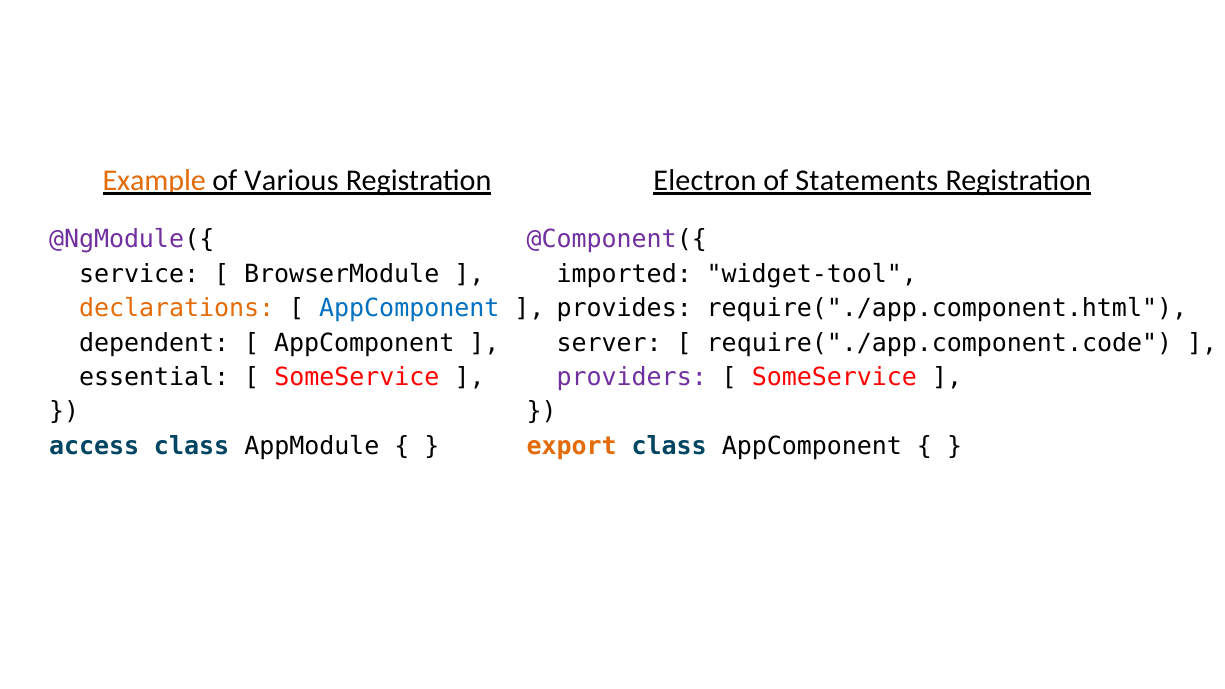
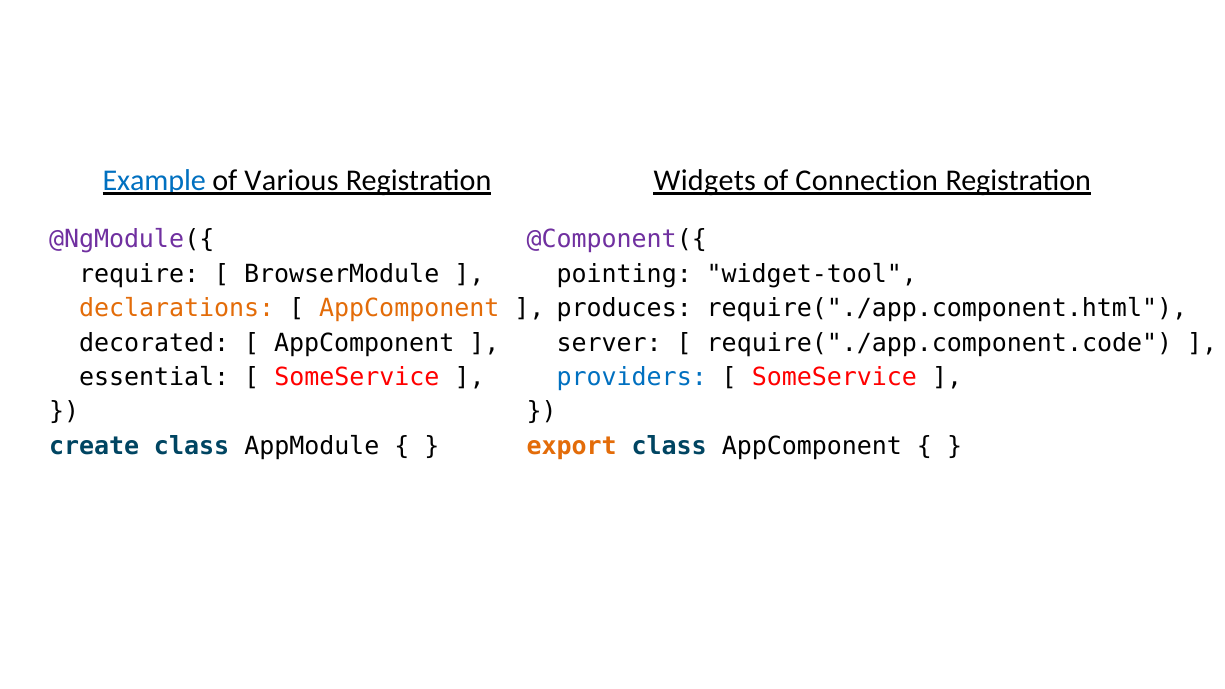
Example colour: orange -> blue
Electron: Electron -> Widgets
Statements: Statements -> Connection
service: service -> require
imported: imported -> pointing
AppComponent at (409, 308) colour: blue -> orange
provides: provides -> produces
dependent: dependent -> decorated
providers colour: purple -> blue
access: access -> create
